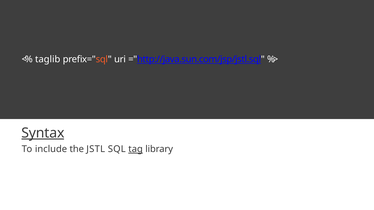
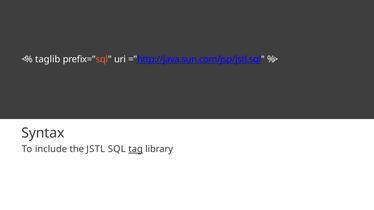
Syntax underline: present -> none
